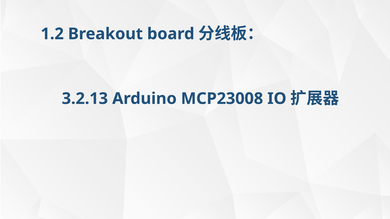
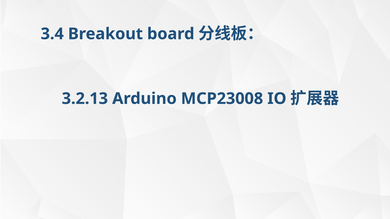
1.2: 1.2 -> 3.4
